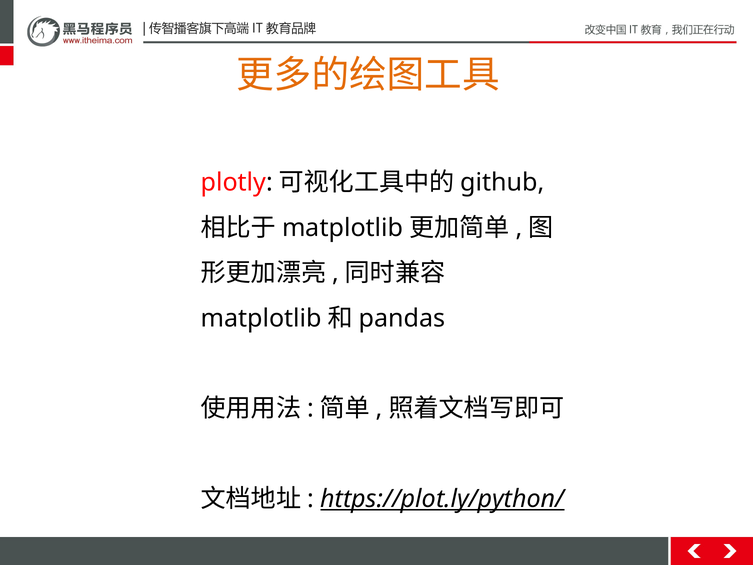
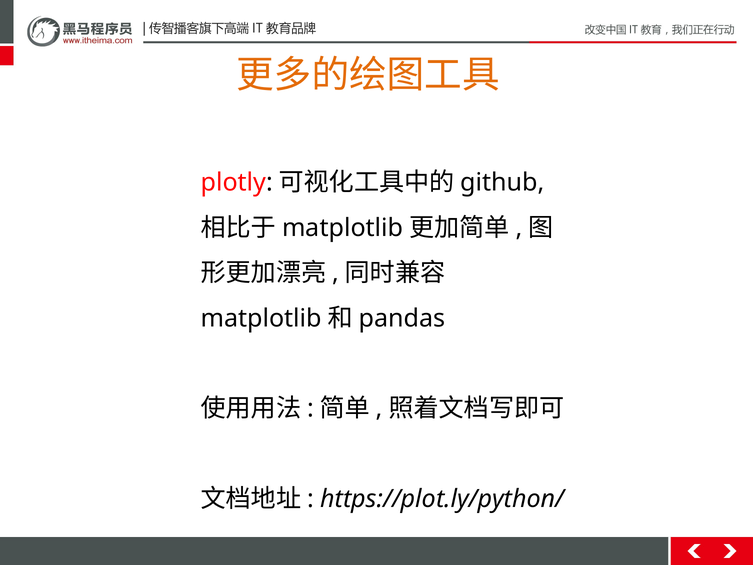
https://plot.ly/python/ underline: present -> none
